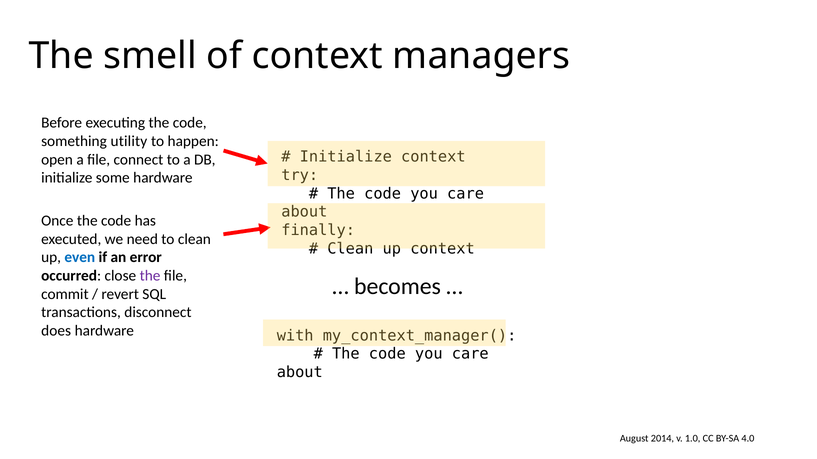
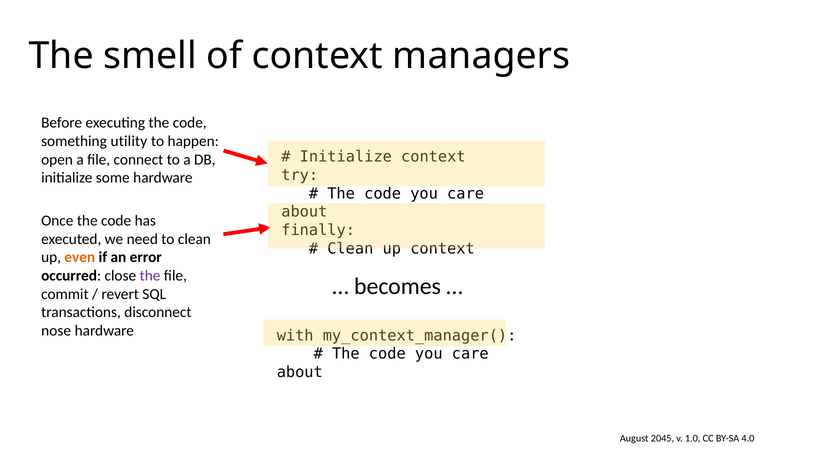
even colour: blue -> orange
does: does -> nose
2014: 2014 -> 2045
